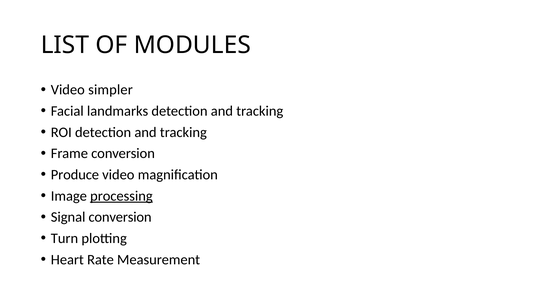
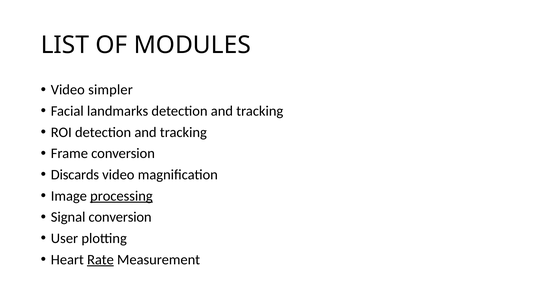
Produce: Produce -> Discards
Turn: Turn -> User
Rate underline: none -> present
